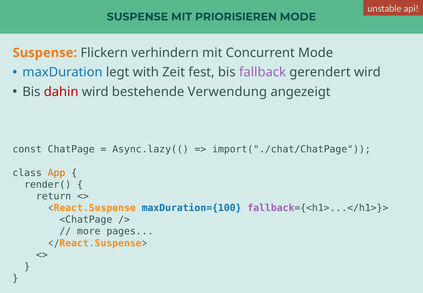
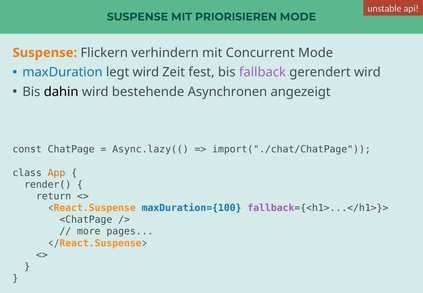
legt with: with -> wird
dahin colour: red -> black
Verwendung: Verwendung -> Asynchronen
